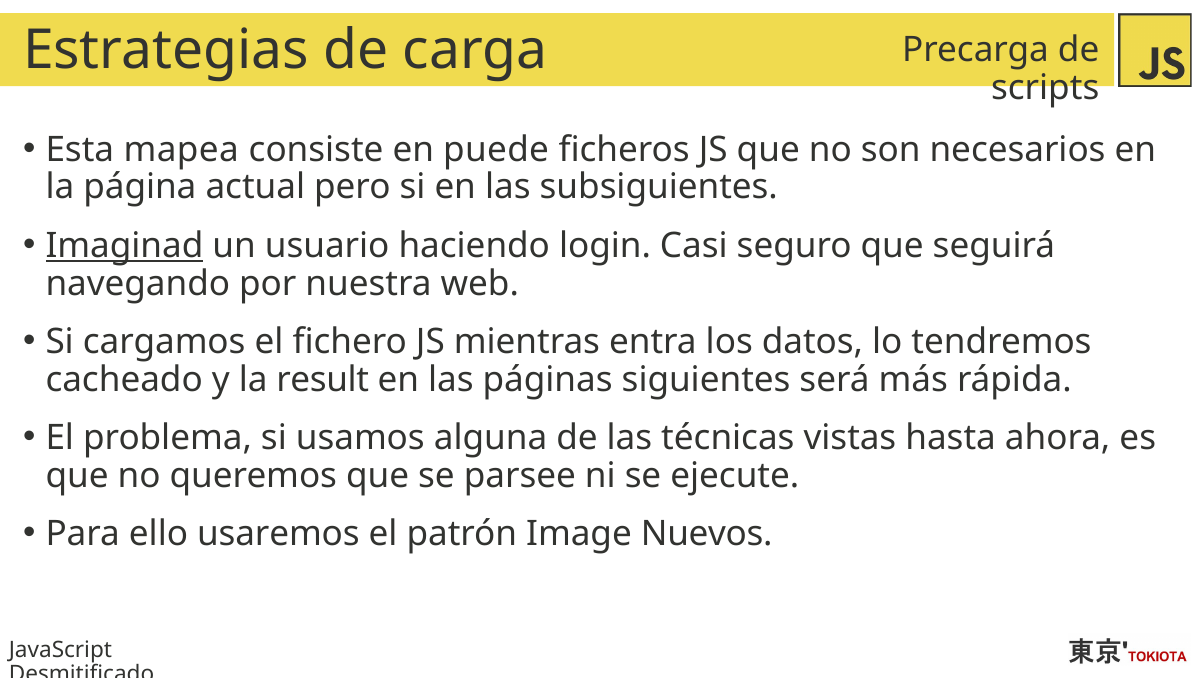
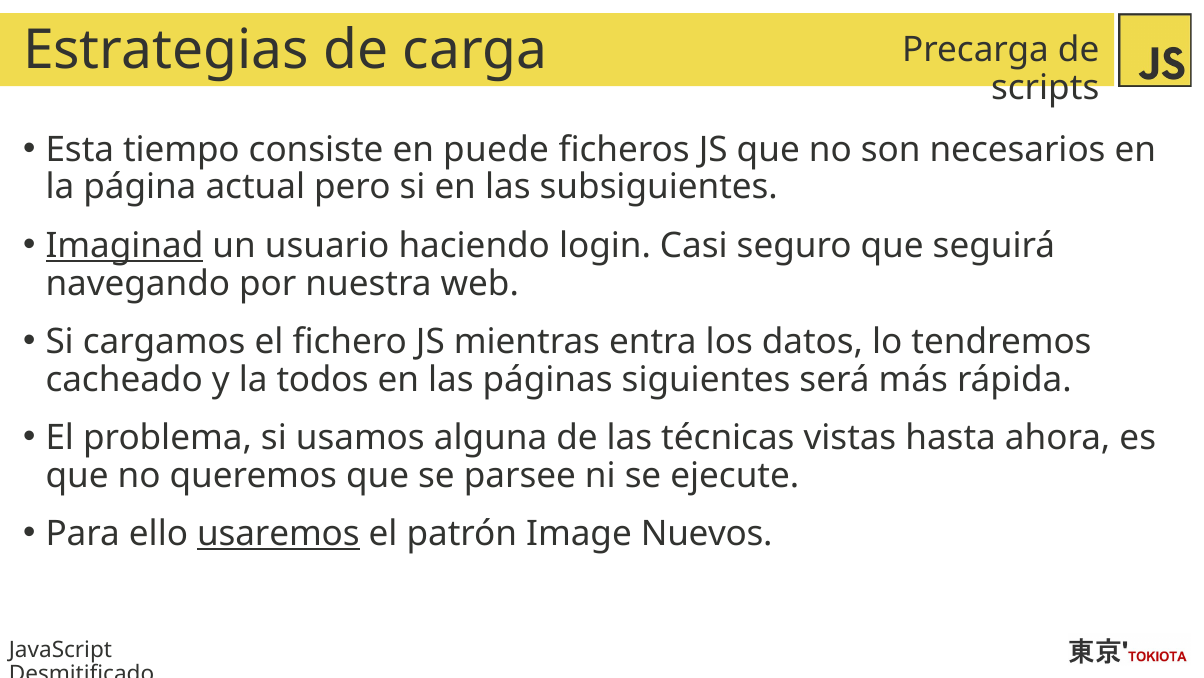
mapea: mapea -> tiempo
result: result -> todos
usaremos underline: none -> present
